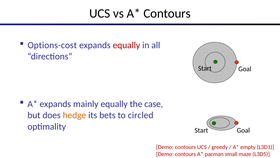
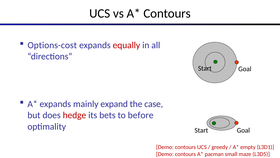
mainly equally: equally -> expand
hedge colour: orange -> red
circled: circled -> before
